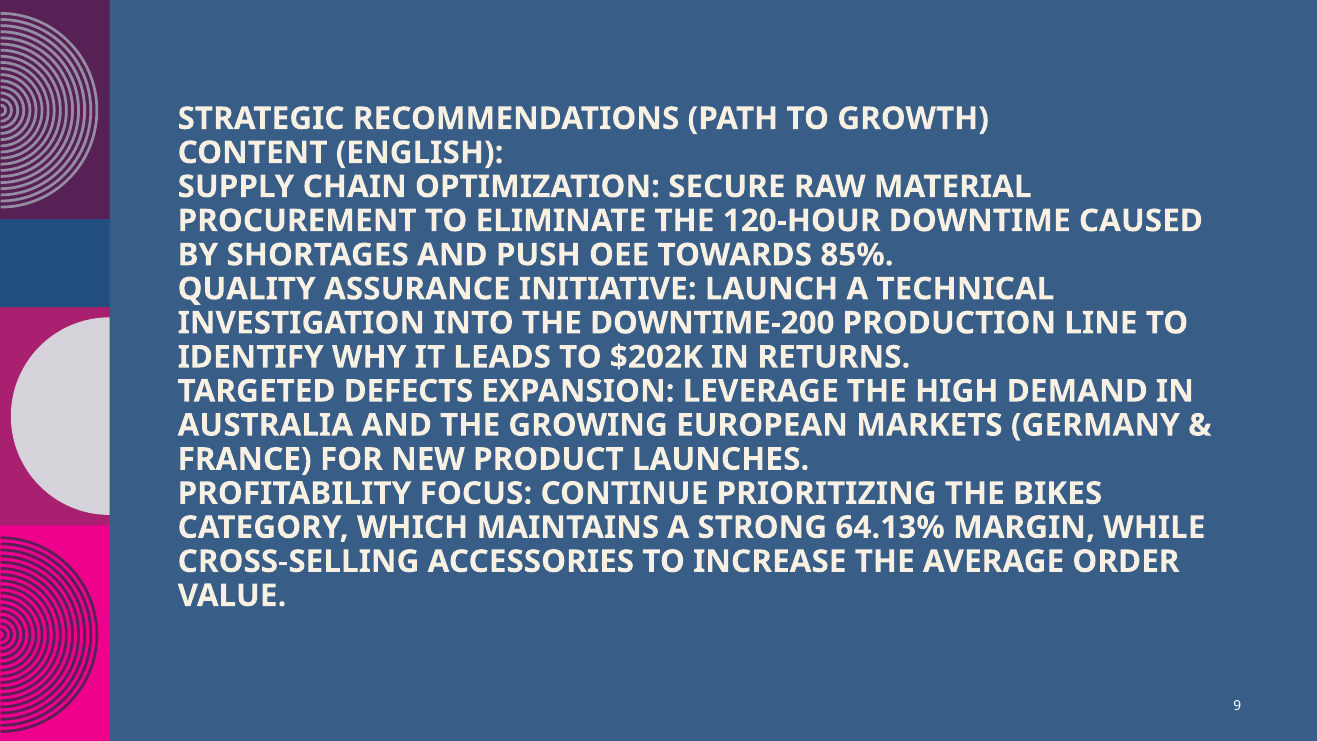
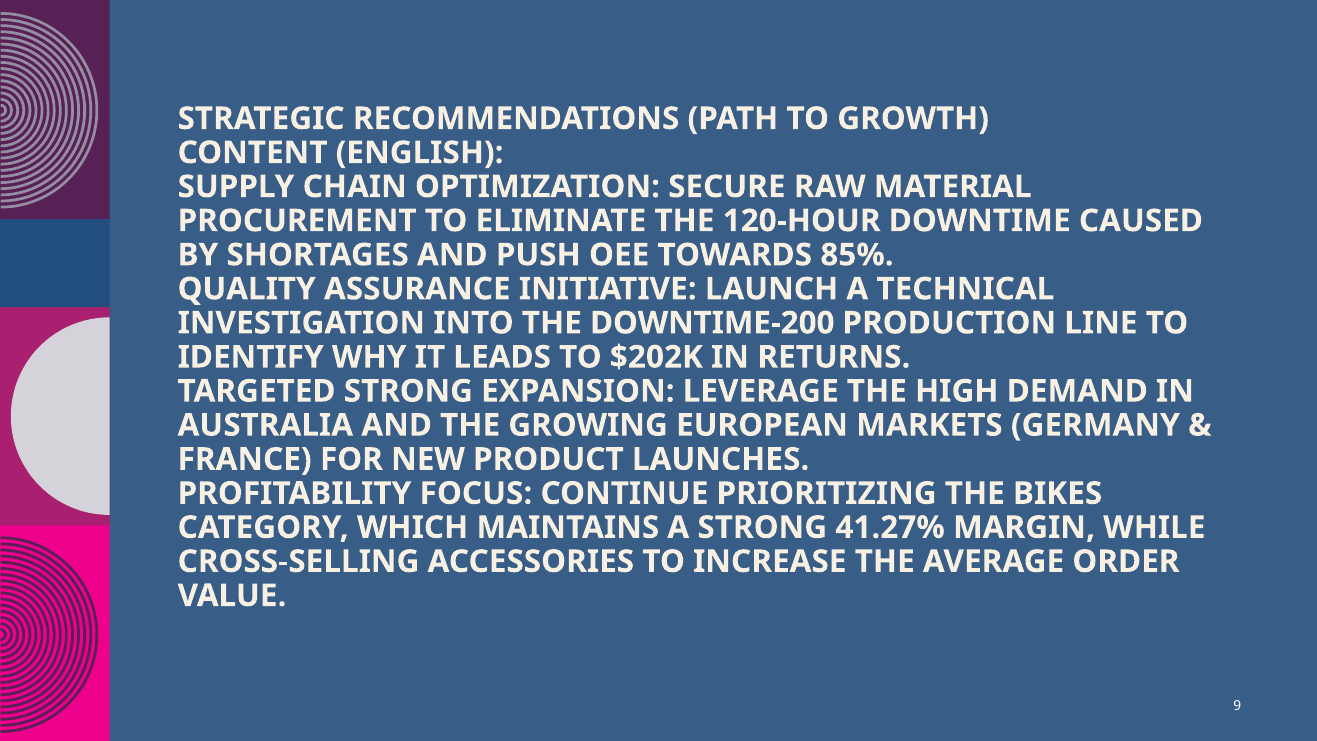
TARGETED DEFECTS: DEFECTS -> STRONG
64.13%: 64.13% -> 41.27%
